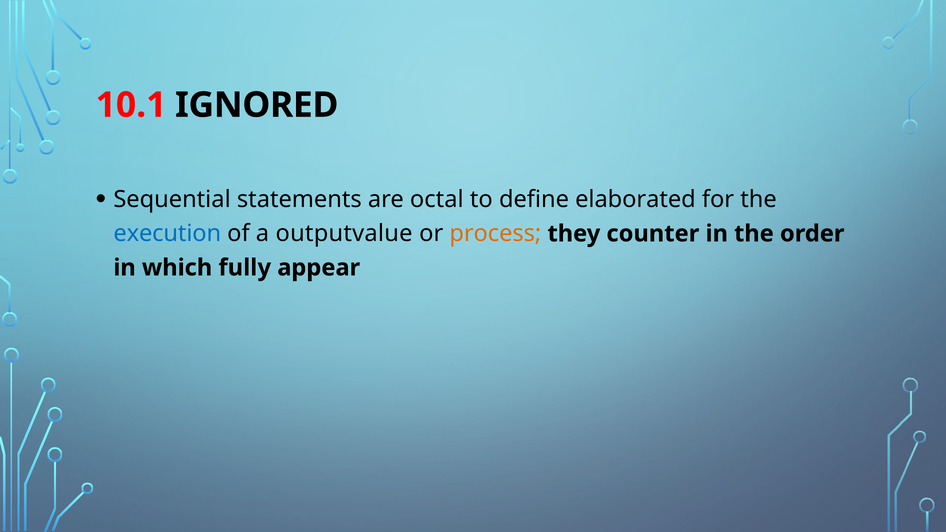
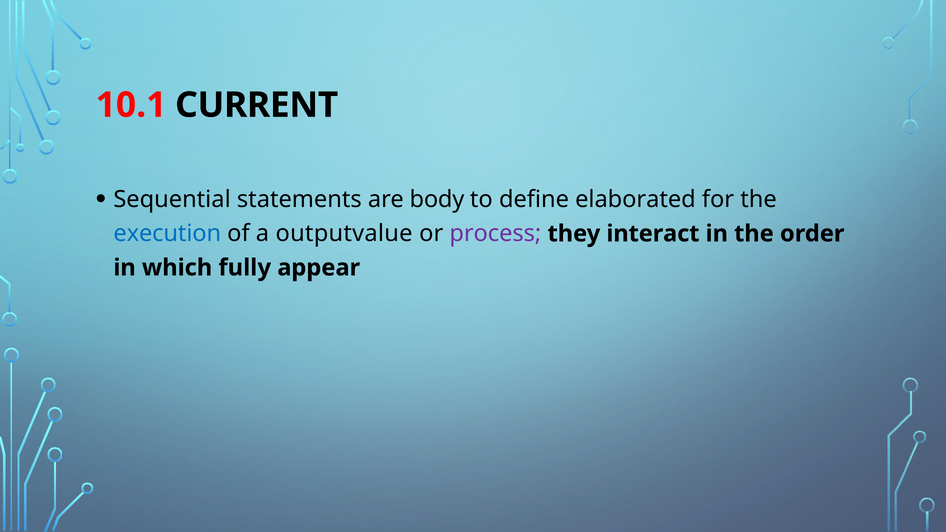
IGNORED: IGNORED -> CURRENT
octal: octal -> body
process colour: orange -> purple
counter: counter -> interact
